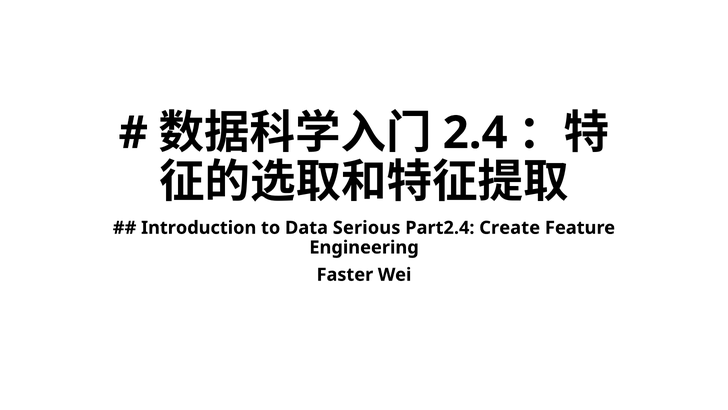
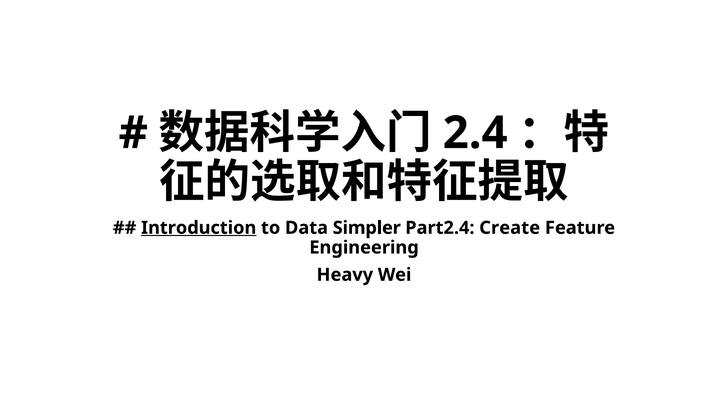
Introduction underline: none -> present
Serious: Serious -> Simpler
Faster: Faster -> Heavy
